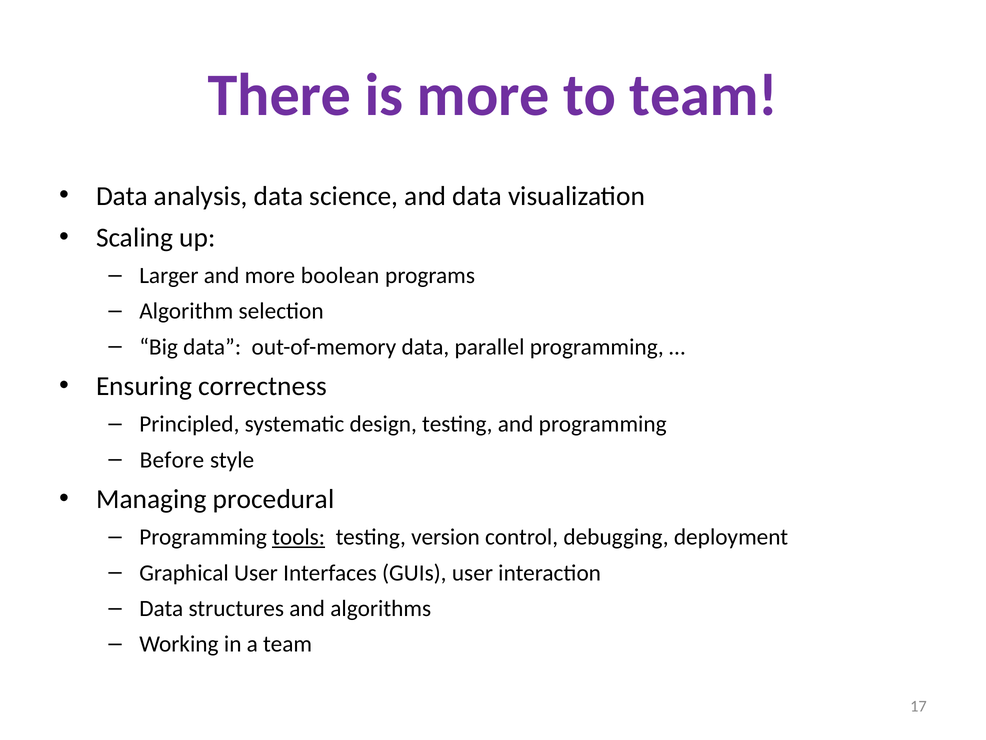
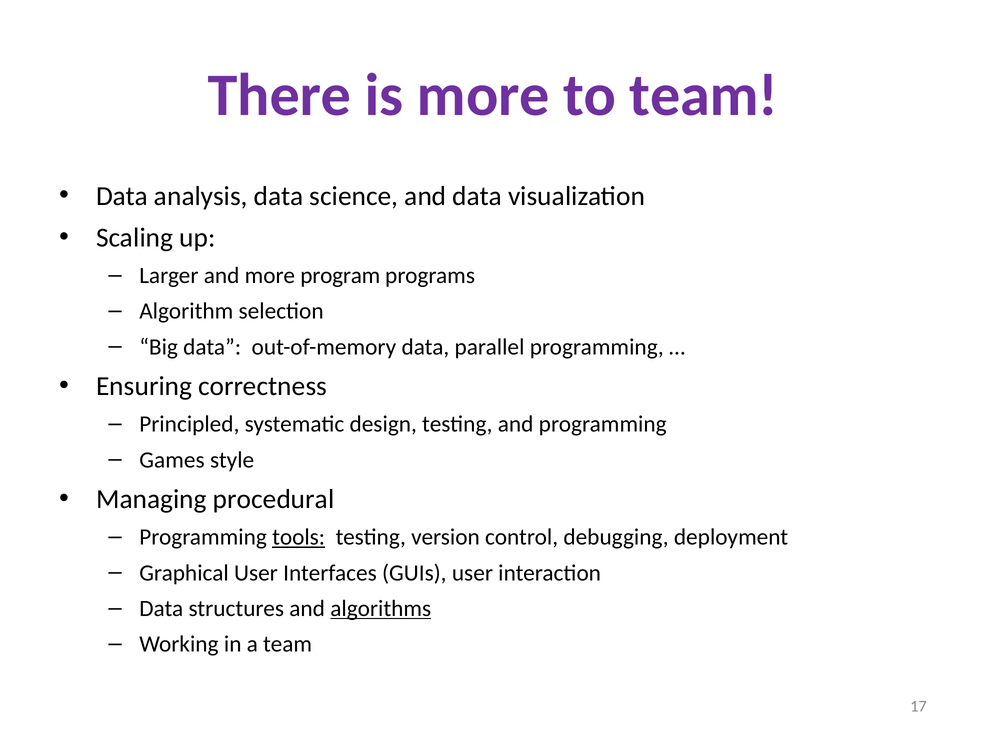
boolean: boolean -> program
Before: Before -> Games
algorithms underline: none -> present
